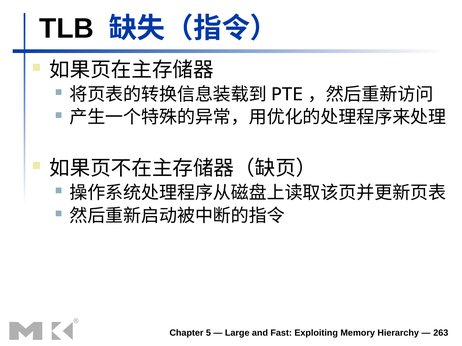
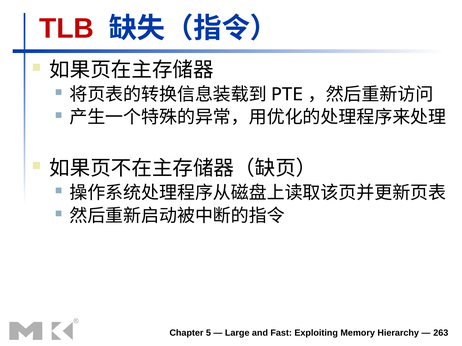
TLB colour: black -> red
